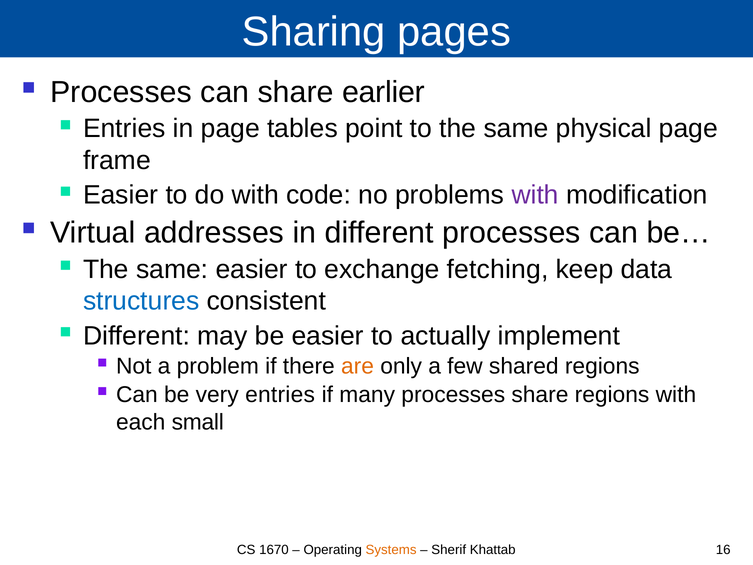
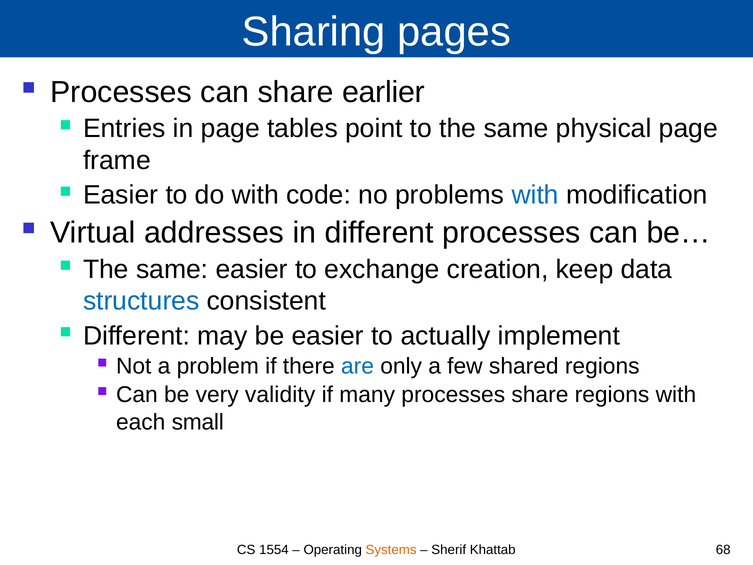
with at (535, 195) colour: purple -> blue
fetching: fetching -> creation
are colour: orange -> blue
very entries: entries -> validity
1670: 1670 -> 1554
16: 16 -> 68
